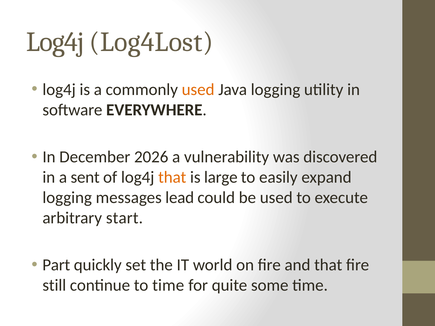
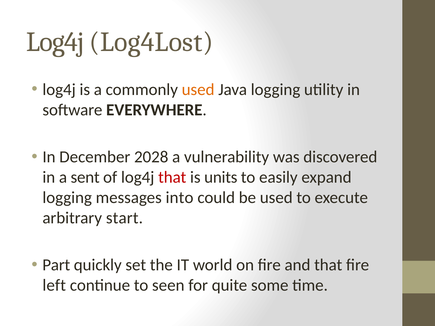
2026: 2026 -> 2028
that at (172, 177) colour: orange -> red
large: large -> units
lead: lead -> into
still: still -> left
to time: time -> seen
